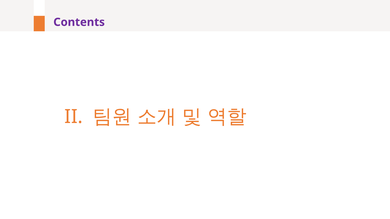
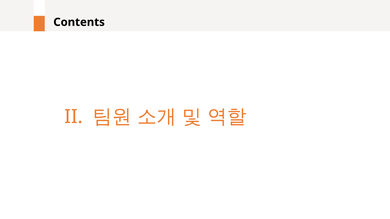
Contents colour: purple -> black
